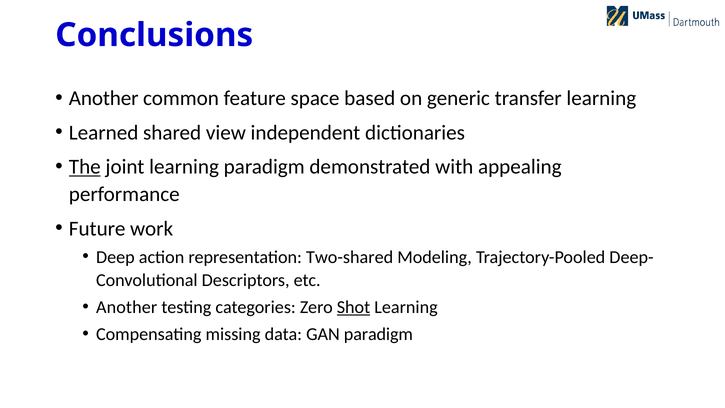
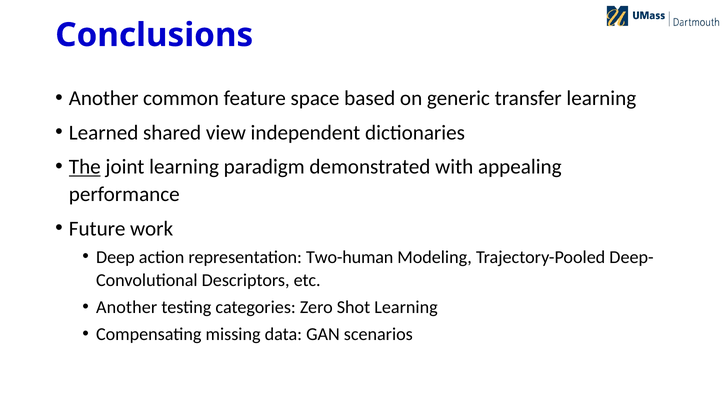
Two-shared: Two-shared -> Two-human
Shot underline: present -> none
GAN paradigm: paradigm -> scenarios
